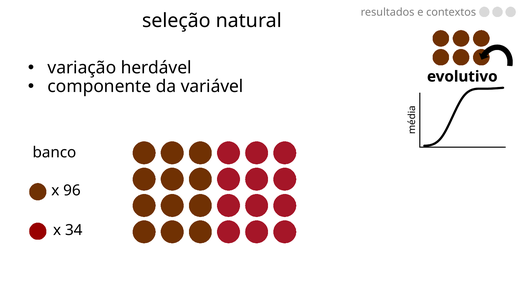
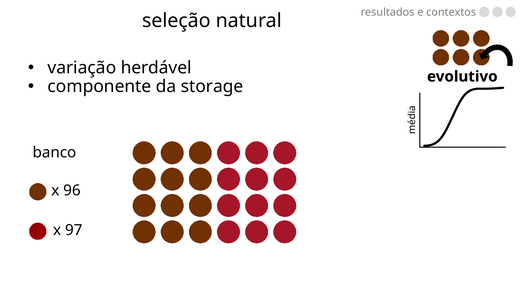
variável: variável -> storage
34: 34 -> 97
